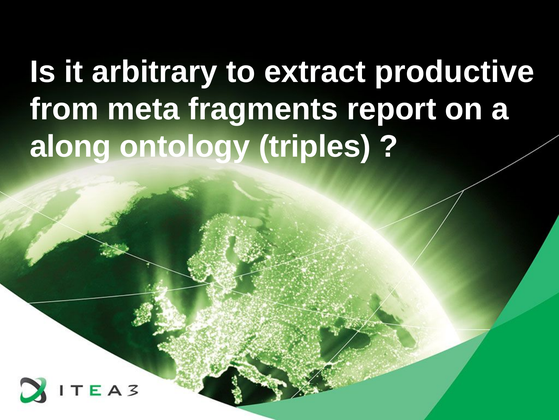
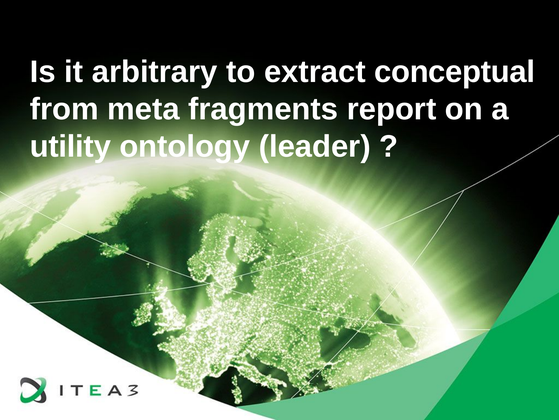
productive: productive -> conceptual
along: along -> utility
triples: triples -> leader
